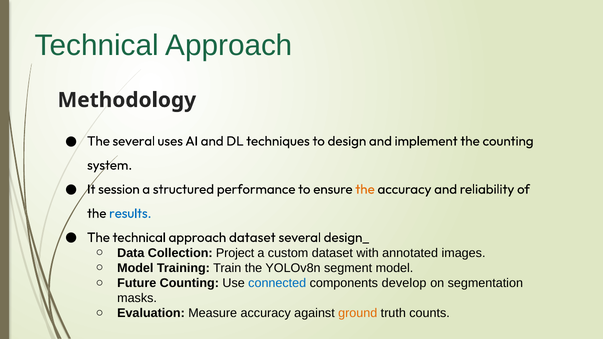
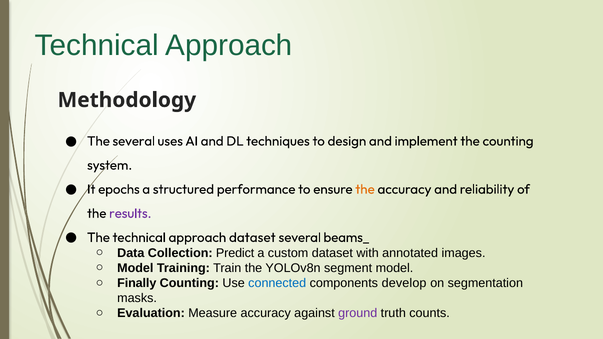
session: session -> epochs
results colour: blue -> purple
design_: design_ -> beams_
Project: Project -> Predict
Future: Future -> Finally
ground colour: orange -> purple
